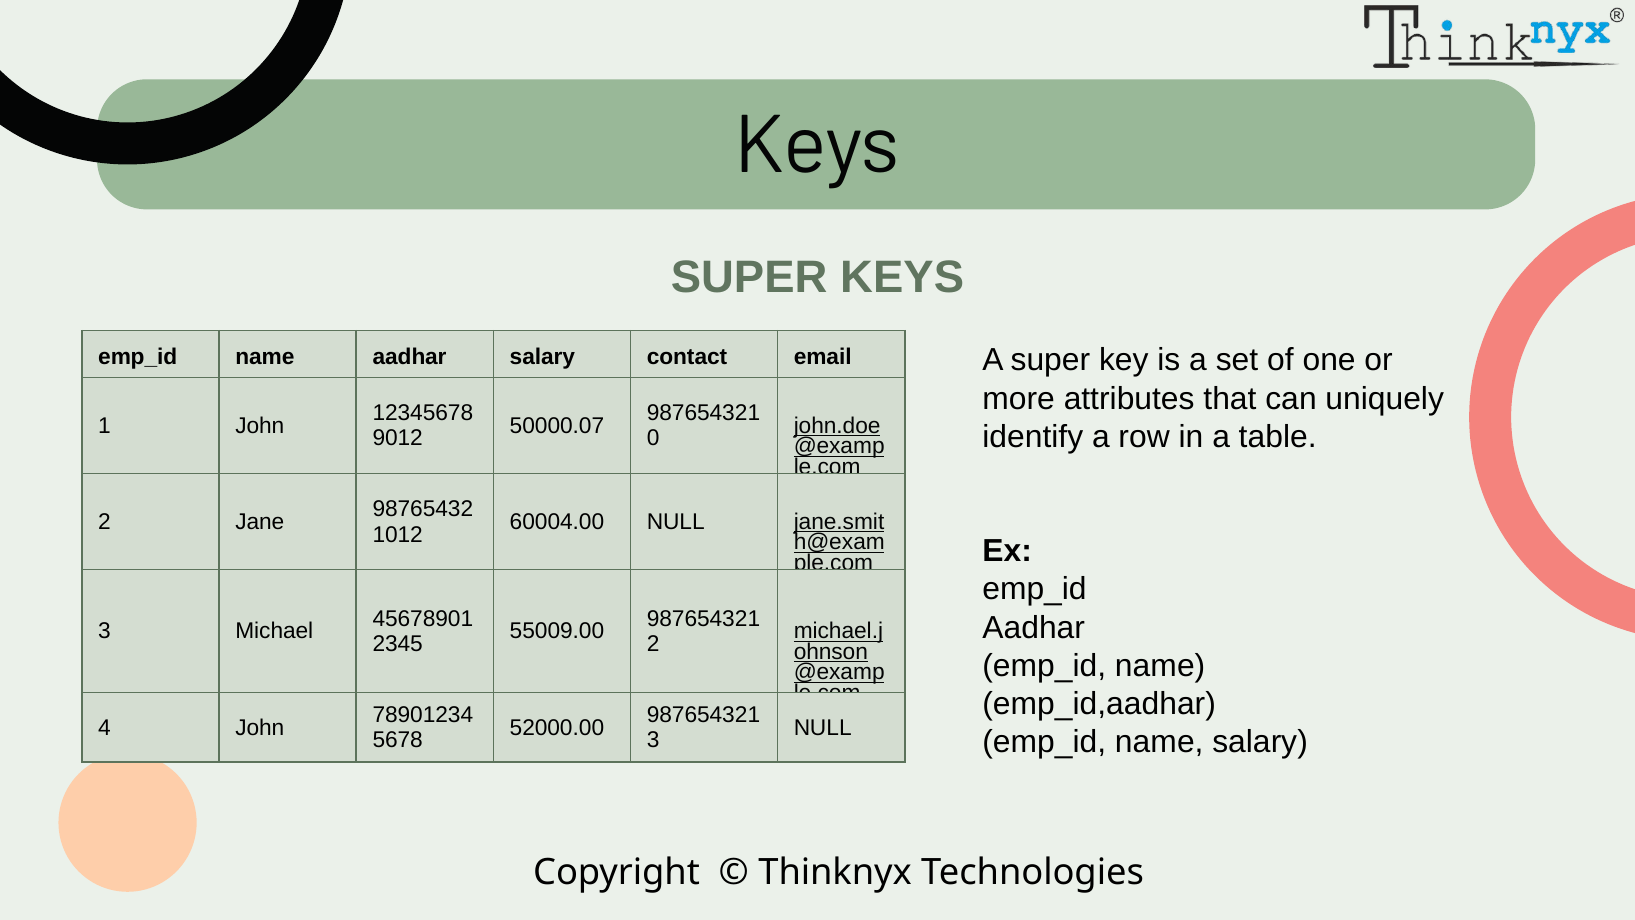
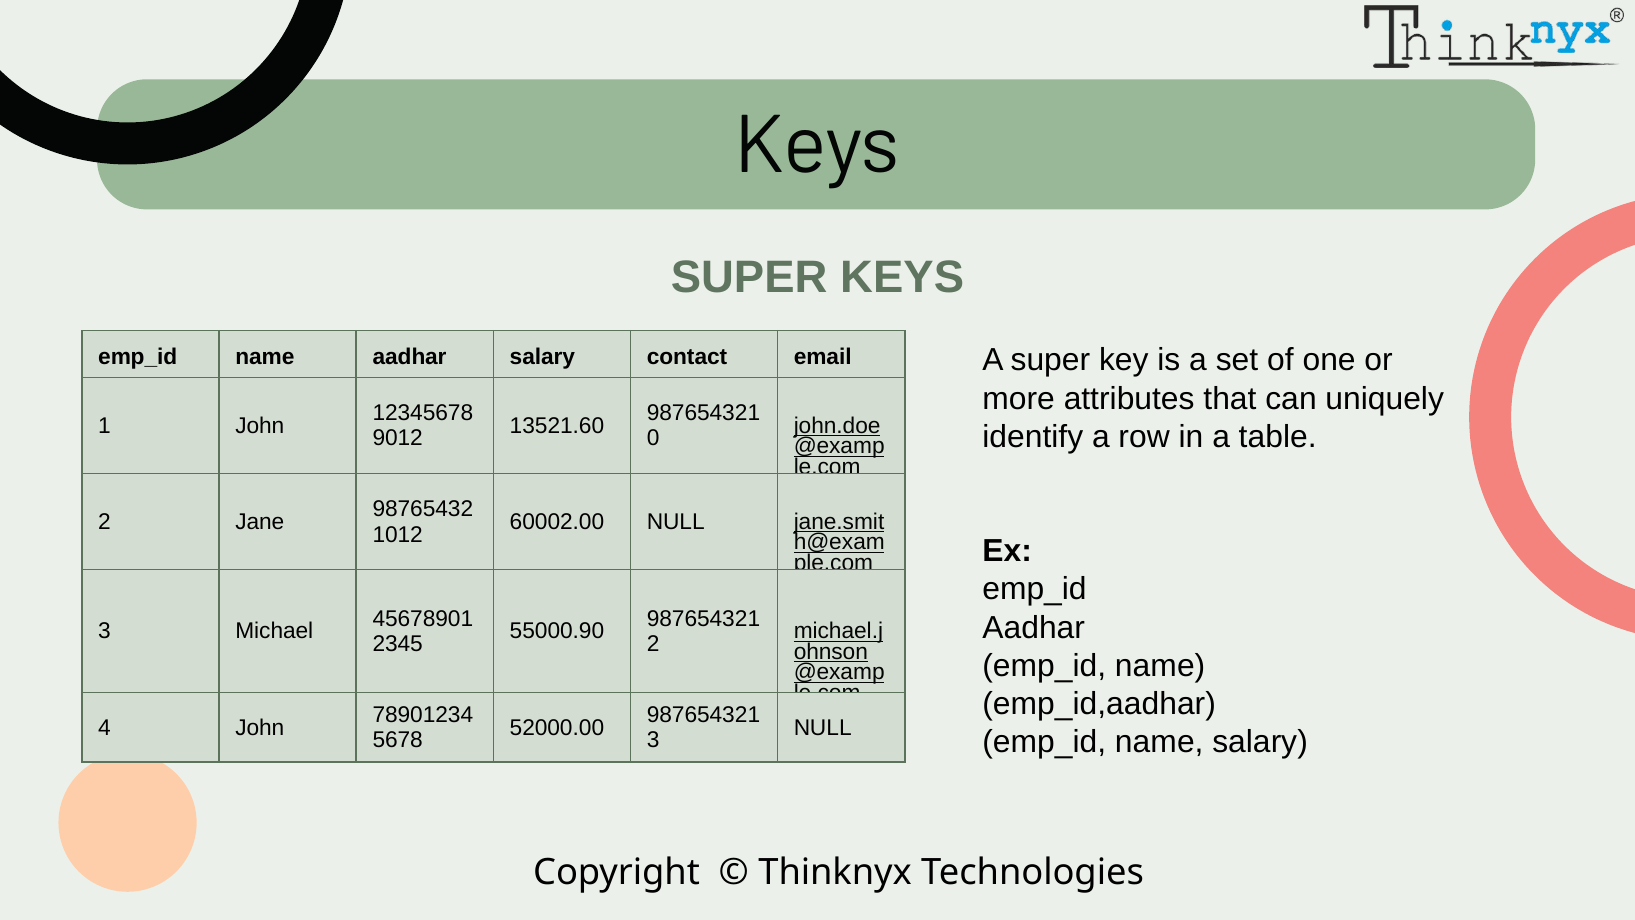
50000.07: 50000.07 -> 13521.60
60004.00: 60004.00 -> 60002.00
55009.00: 55009.00 -> 55000.90
